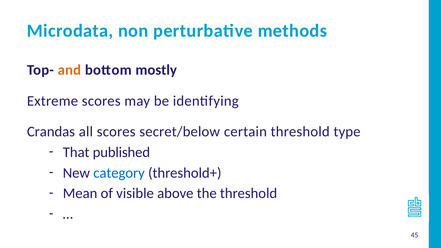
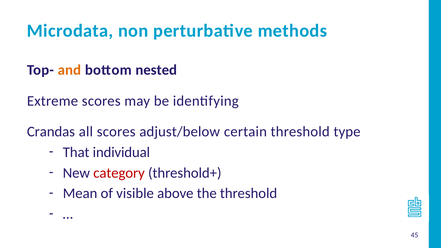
mostly: mostly -> nested
secret/below: secret/below -> adjust/below
published: published -> individual
category colour: blue -> red
